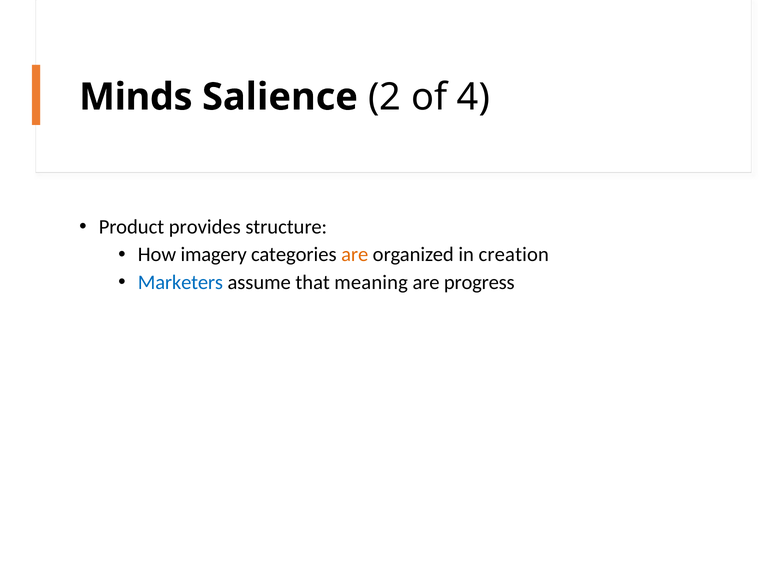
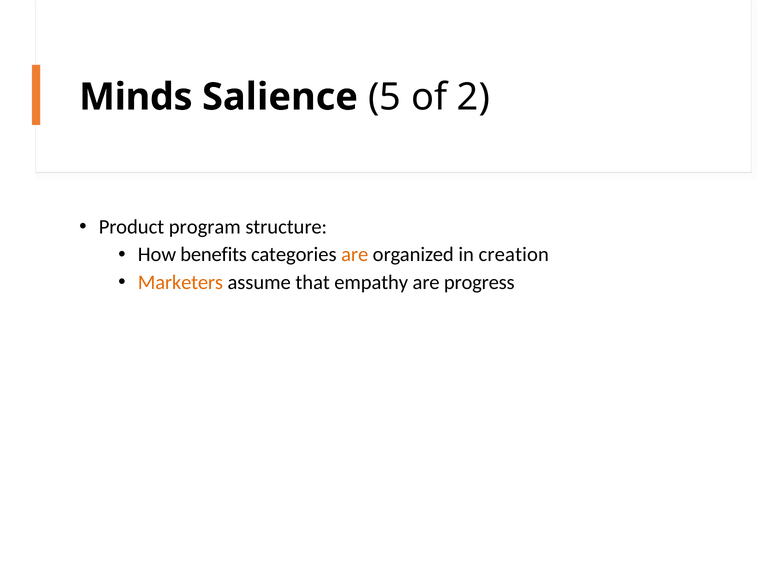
2: 2 -> 5
4: 4 -> 2
provides: provides -> program
imagery: imagery -> benefits
Marketers colour: blue -> orange
meaning: meaning -> empathy
